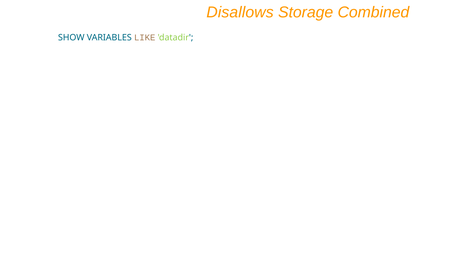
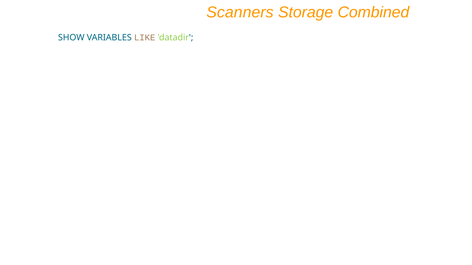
Disallows: Disallows -> Scanners
